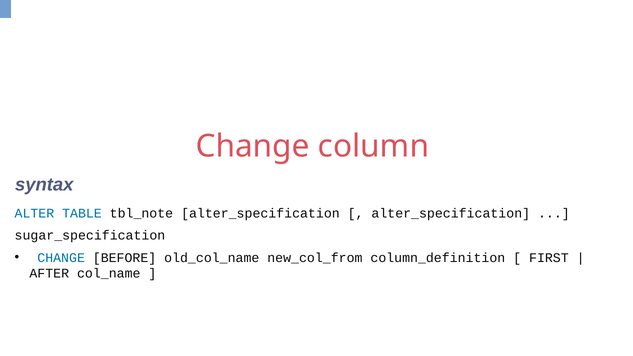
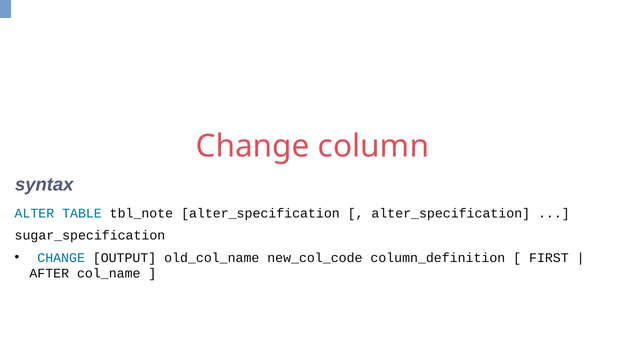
BEFORE: BEFORE -> OUTPUT
new_col_from: new_col_from -> new_col_code
